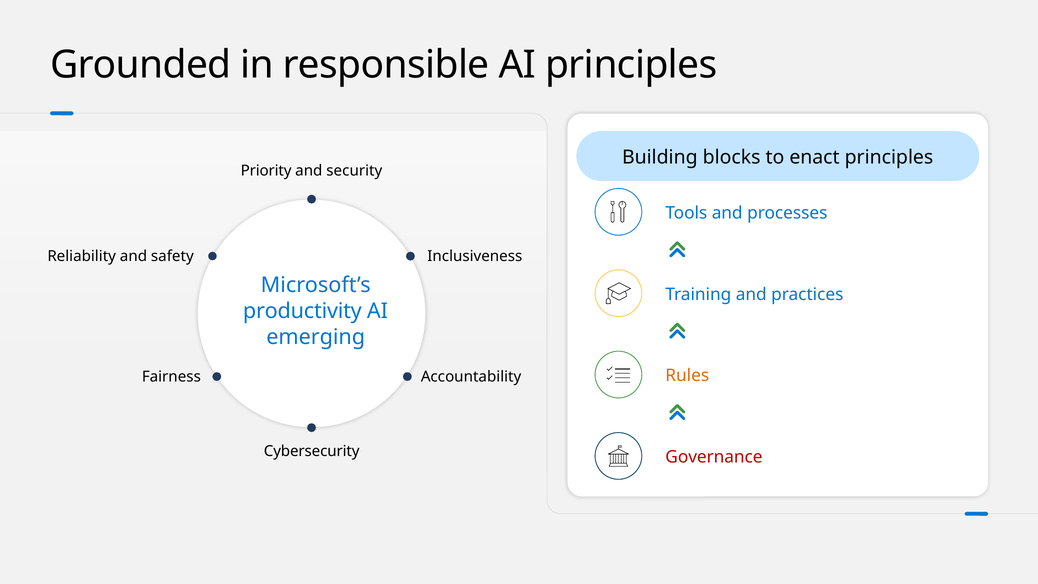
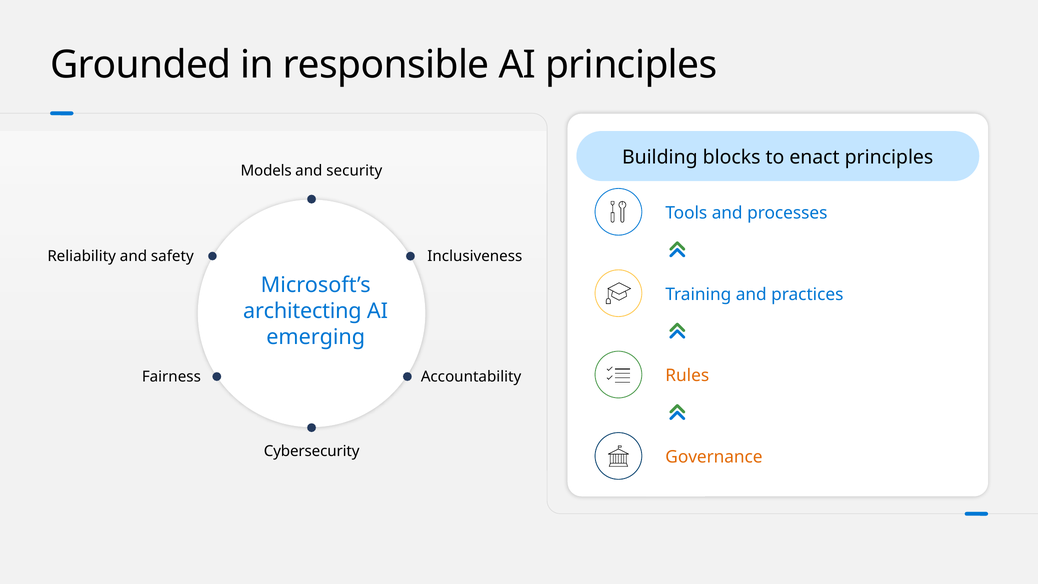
Priority: Priority -> Models
productivity: productivity -> architecting
Governance colour: red -> orange
